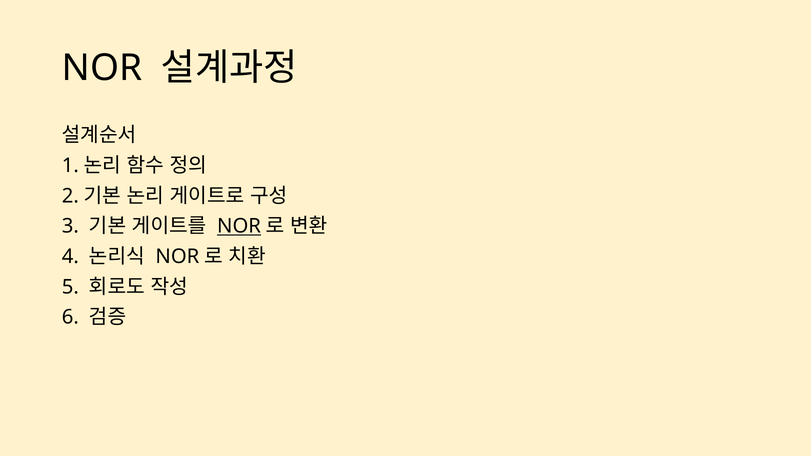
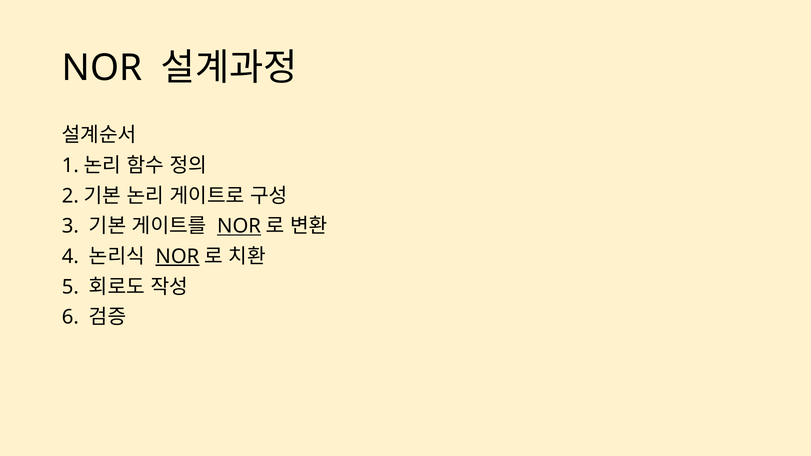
NOR at (177, 257) underline: none -> present
